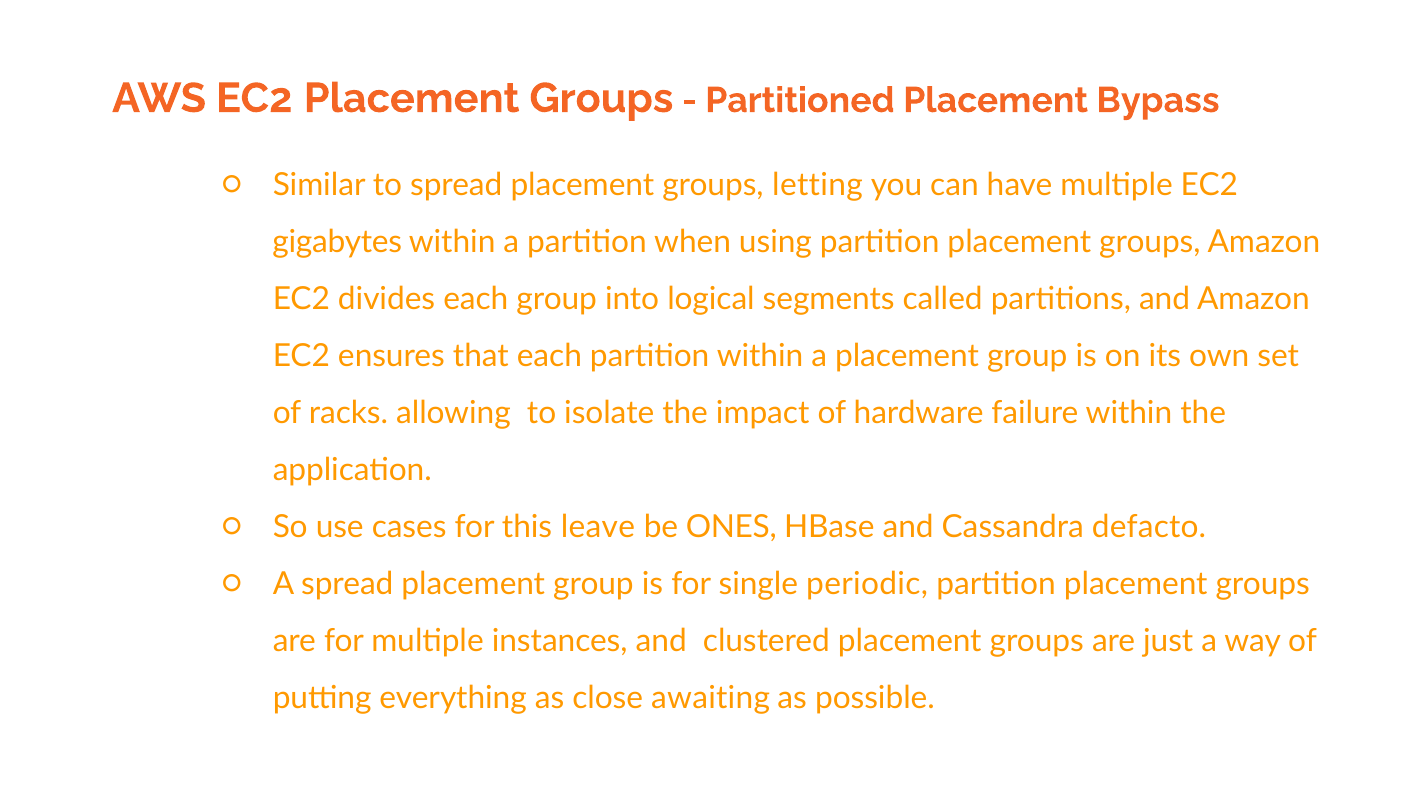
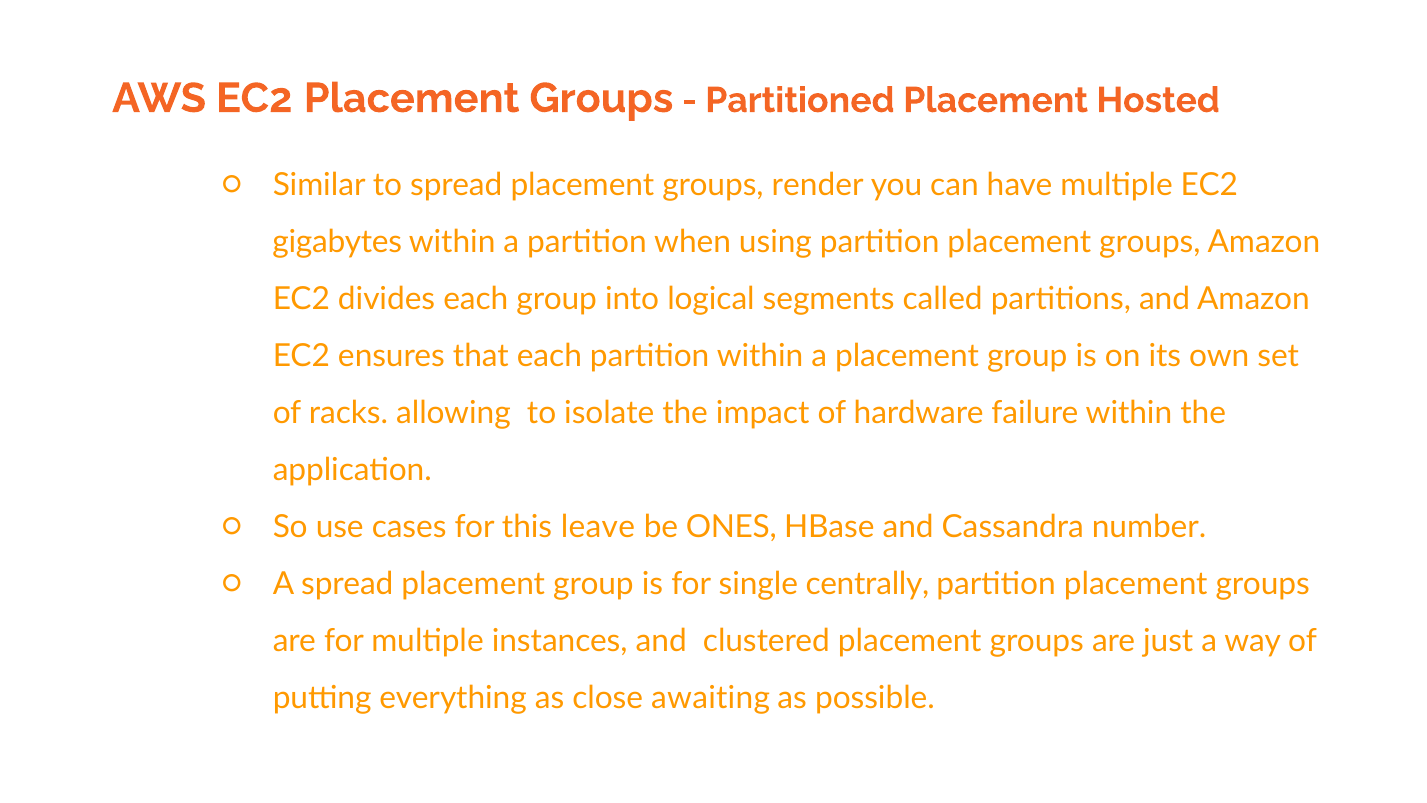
Bypass: Bypass -> Hosted
letting: letting -> render
defacto: defacto -> number
periodic: periodic -> centrally
